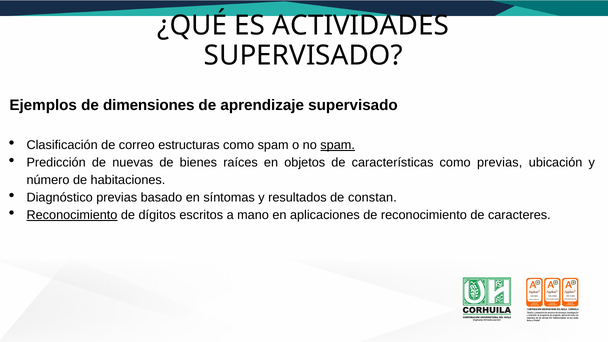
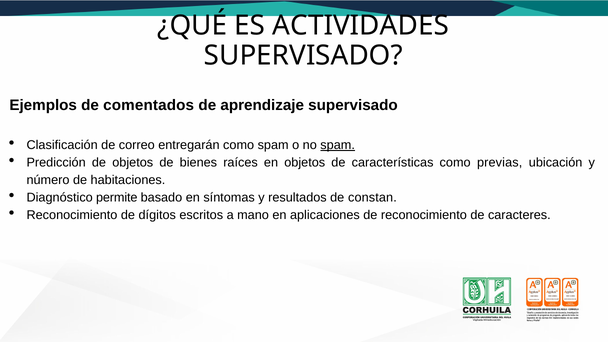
dimensiones: dimensiones -> comentados
estructuras: estructuras -> entregarán
de nuevas: nuevas -> objetos
Diagnóstico previas: previas -> permite
Reconocimiento at (72, 215) underline: present -> none
